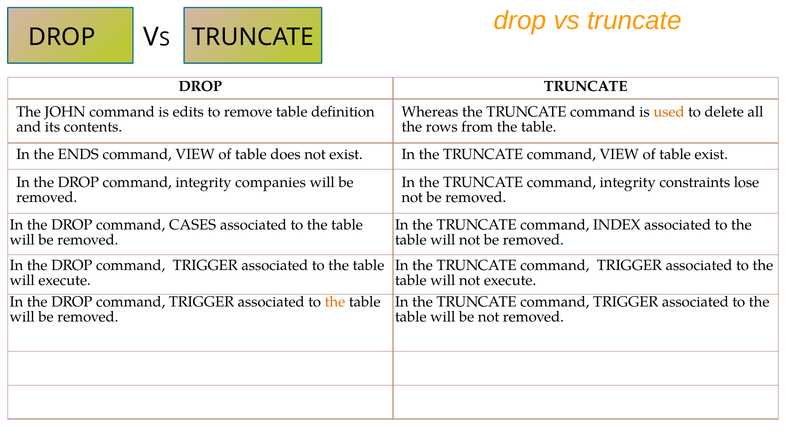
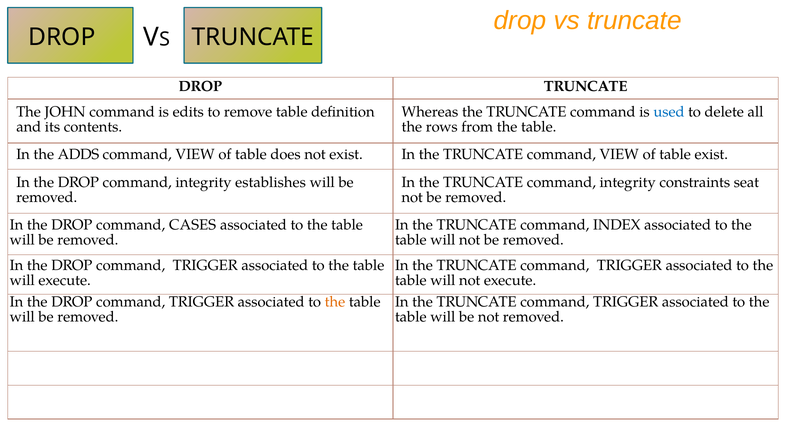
used colour: orange -> blue
ENDS: ENDS -> ADDS
companies: companies -> establishes
lose: lose -> seat
